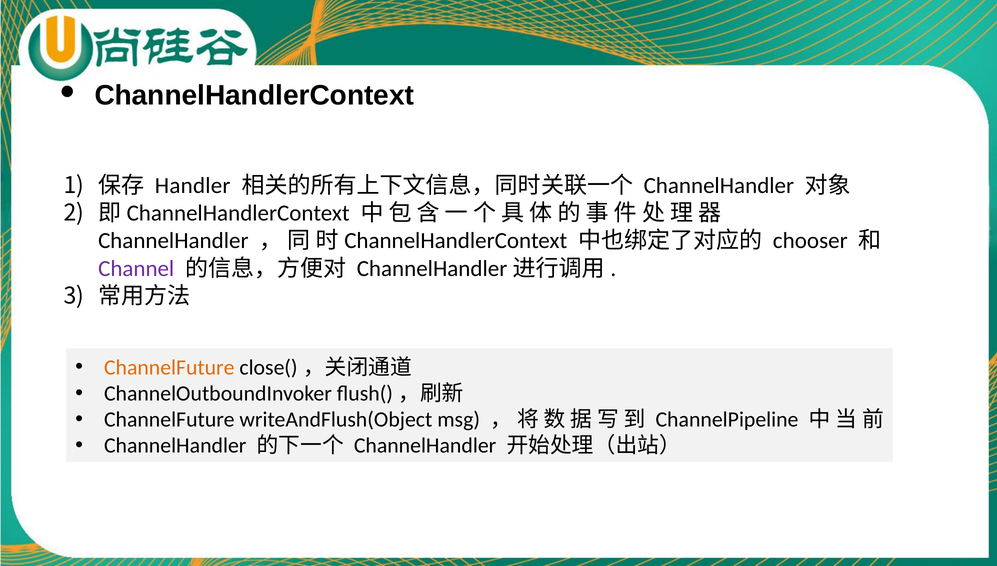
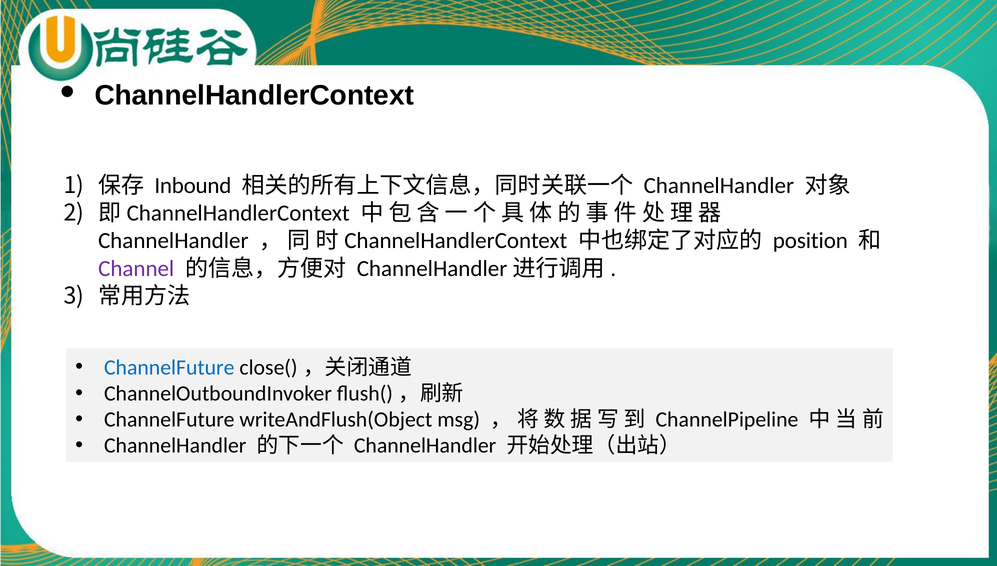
Handler: Handler -> Inbound
chooser: chooser -> position
ChannelFuture at (169, 367) colour: orange -> blue
